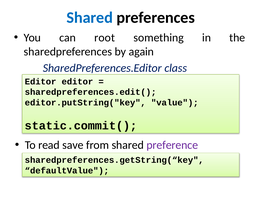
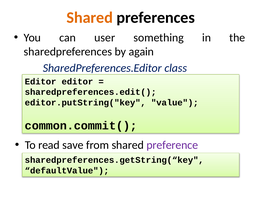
Shared at (90, 18) colour: blue -> orange
root: root -> user
static.commit(: static.commit( -> common.commit(
